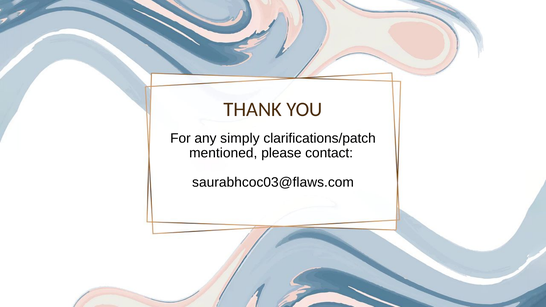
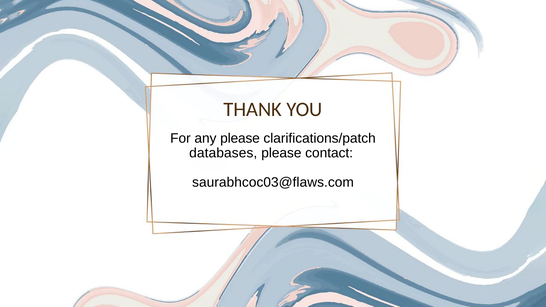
any simply: simply -> please
mentioned: mentioned -> databases
